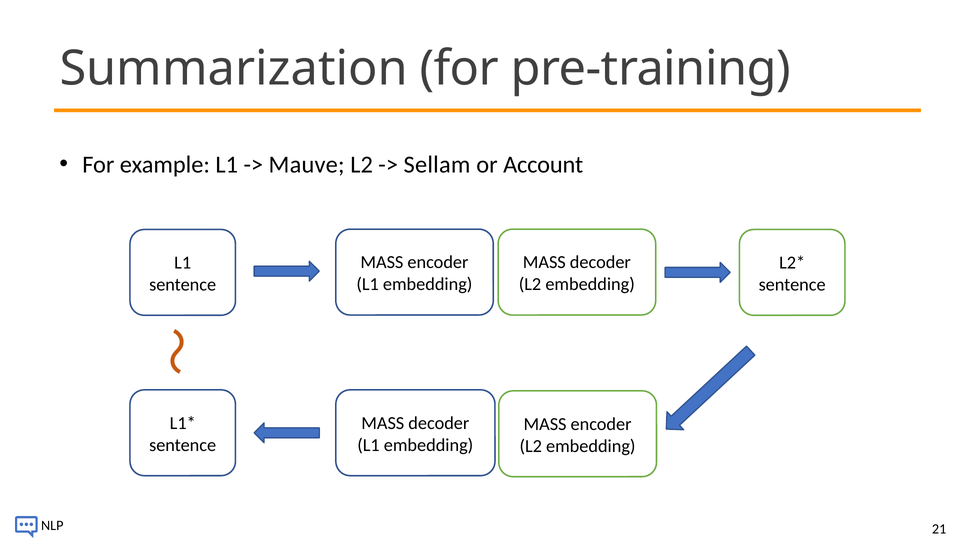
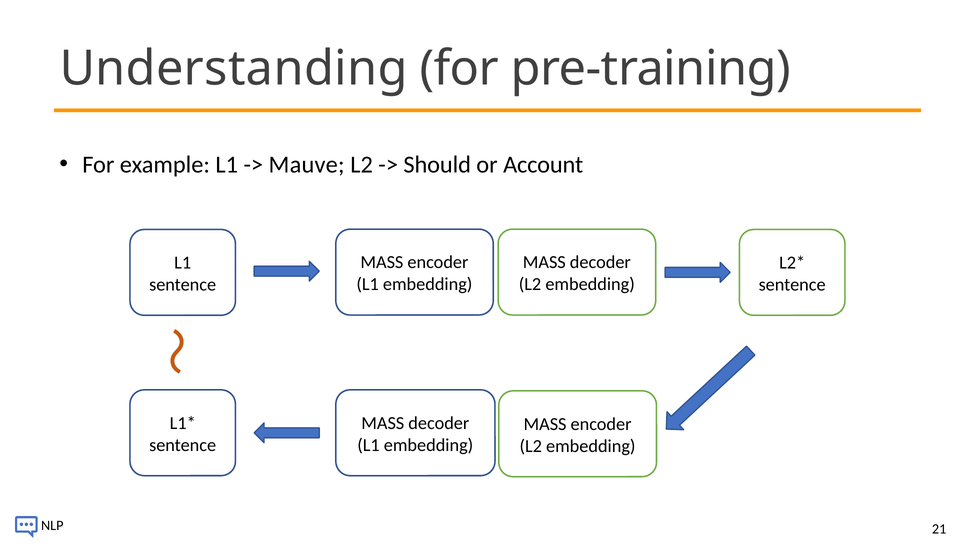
Summarization: Summarization -> Understanding
Sellam: Sellam -> Should
